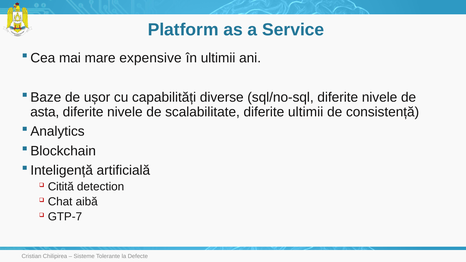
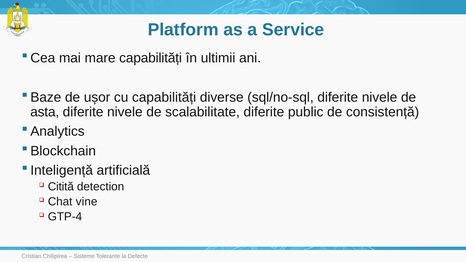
mare expensive: expensive -> capabilități
diferite ultimii: ultimii -> public
aibă: aibă -> vine
GTP-7: GTP-7 -> GTP-4
